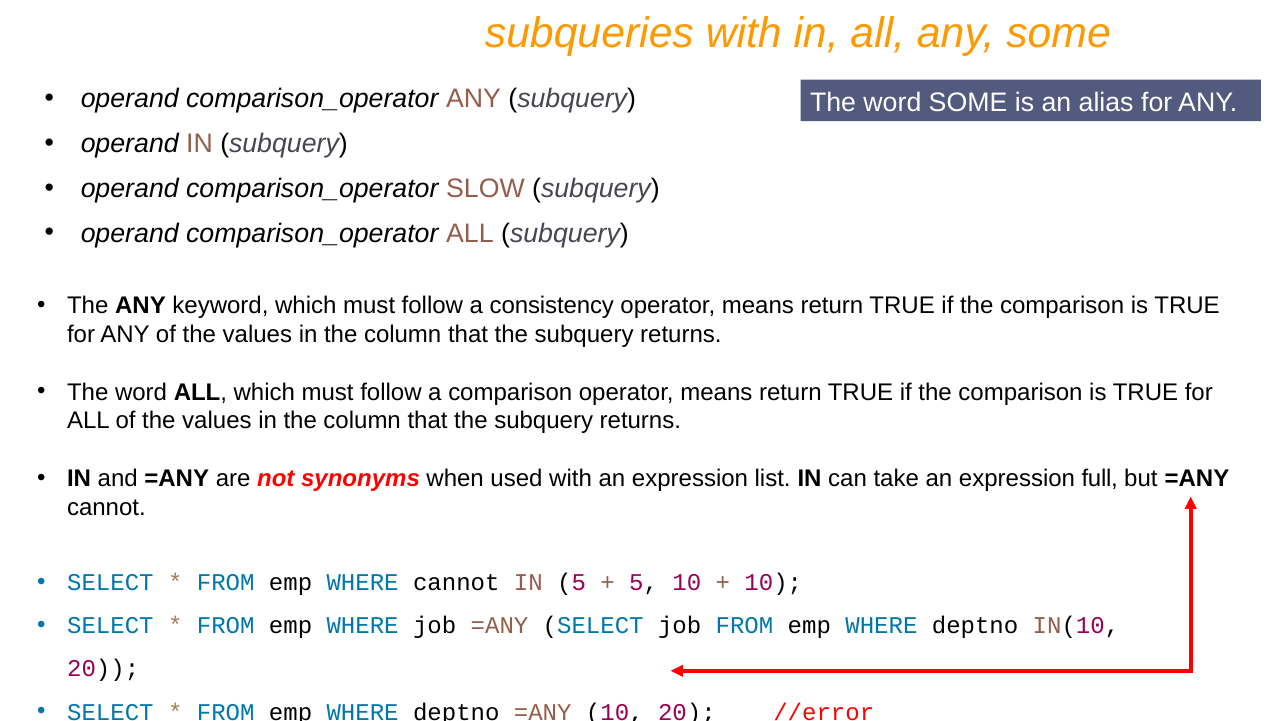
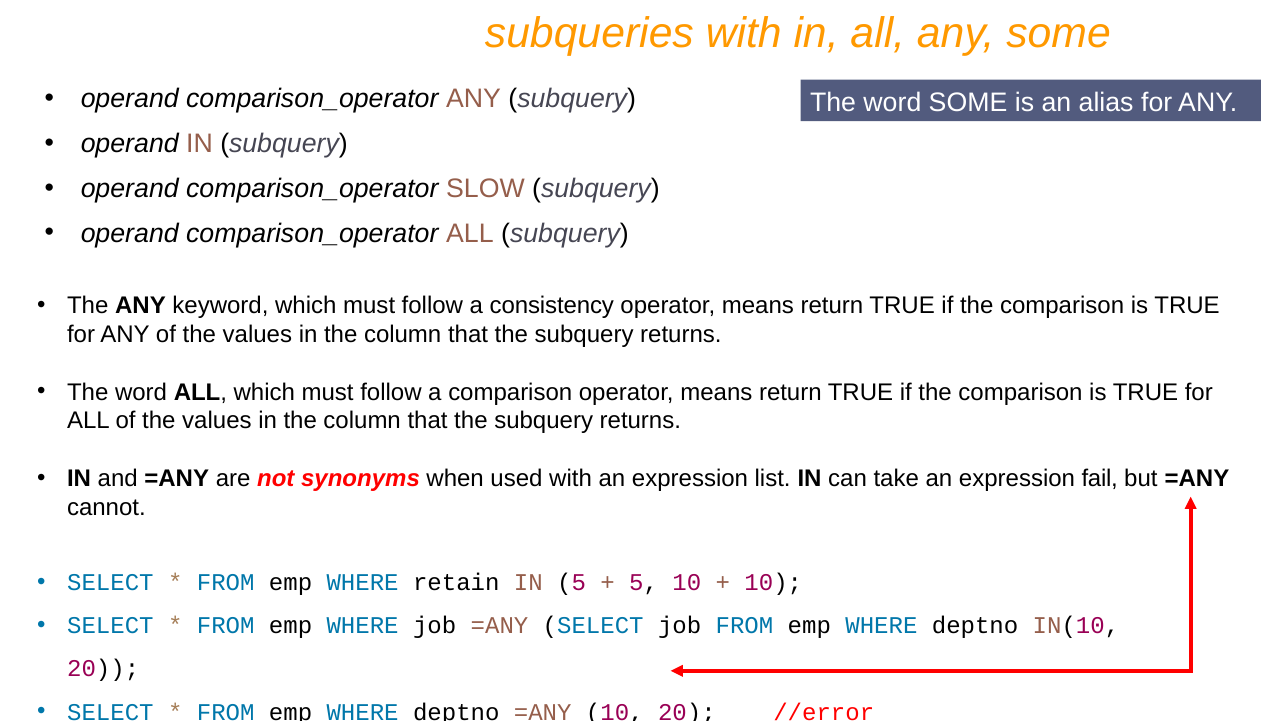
full: full -> fail
WHERE cannot: cannot -> retain
